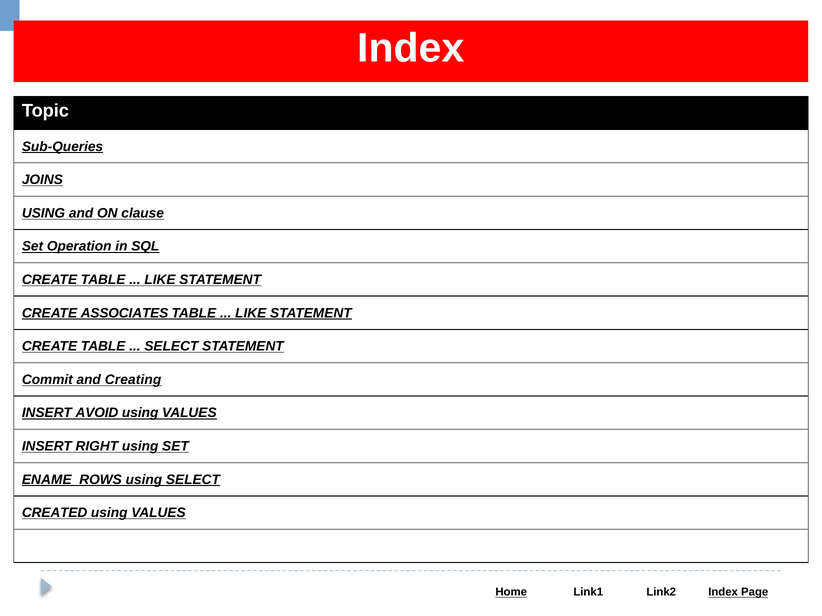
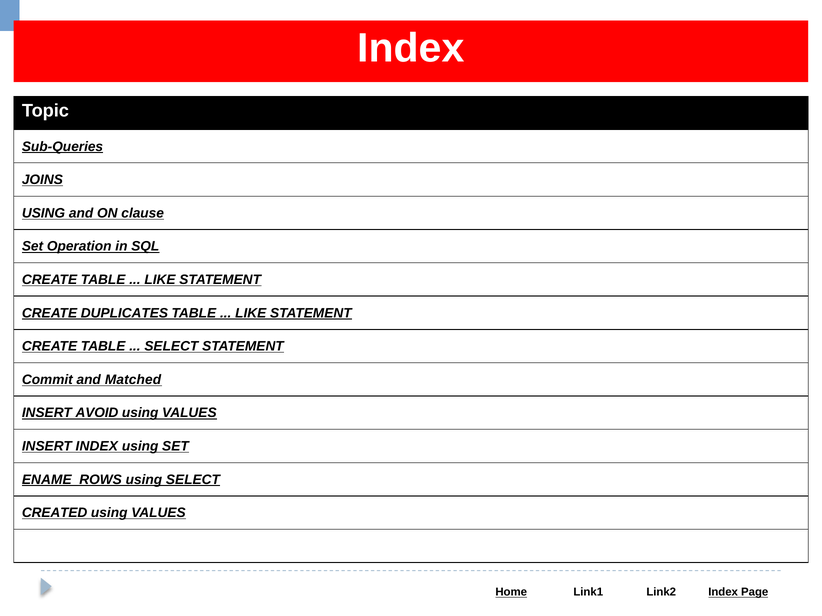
ASSOCIATES: ASSOCIATES -> DUPLICATES
Creating: Creating -> Matched
INSERT RIGHT: RIGHT -> INDEX
